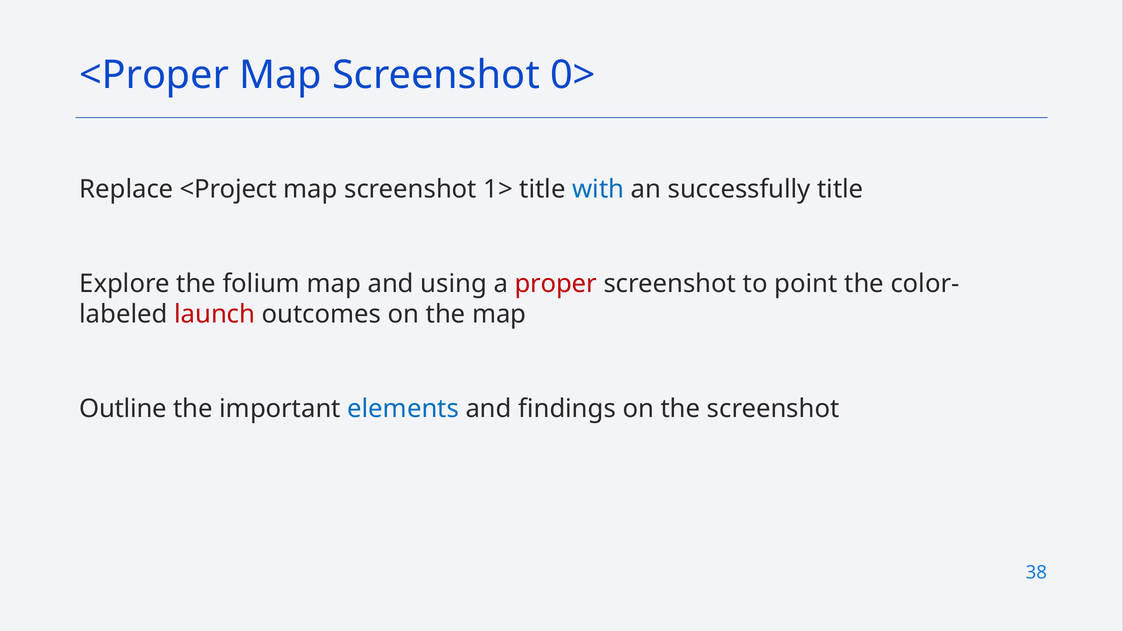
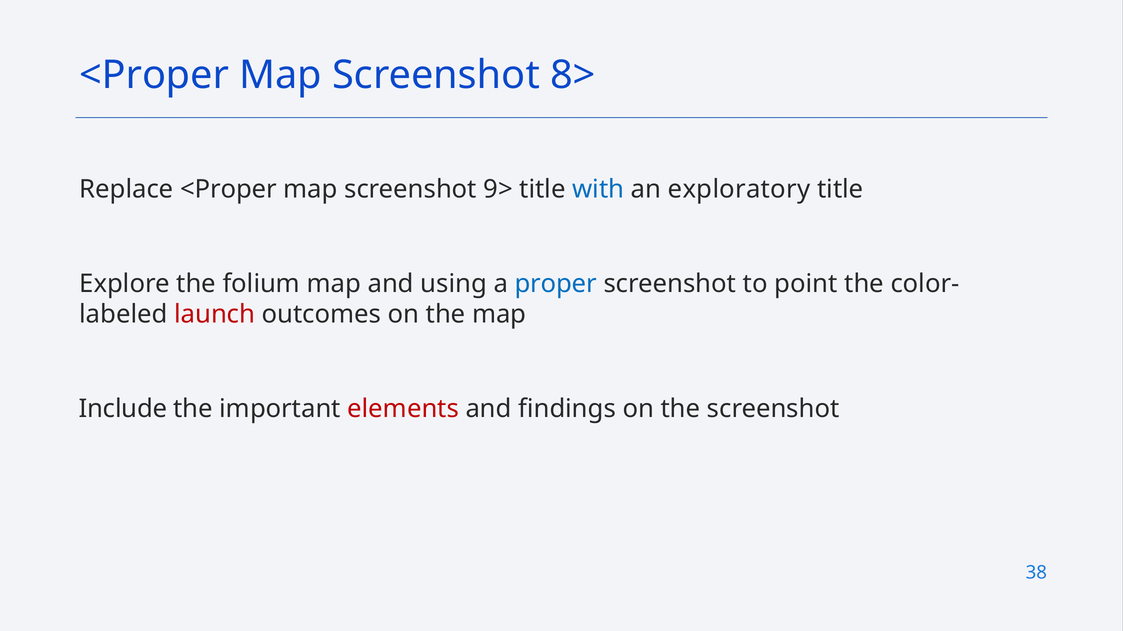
0>: 0> -> 8>
Replace <Project: <Project -> <Proper
1>: 1> -> 9>
successfully: successfully -> exploratory
proper colour: red -> blue
Outline: Outline -> Include
elements colour: blue -> red
